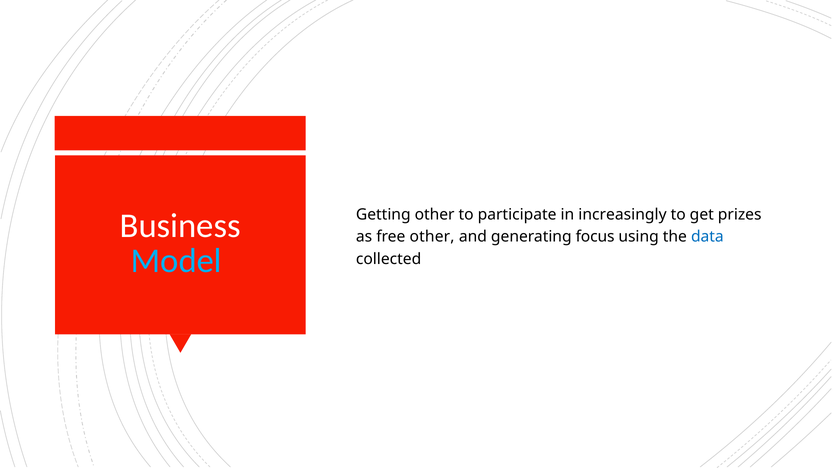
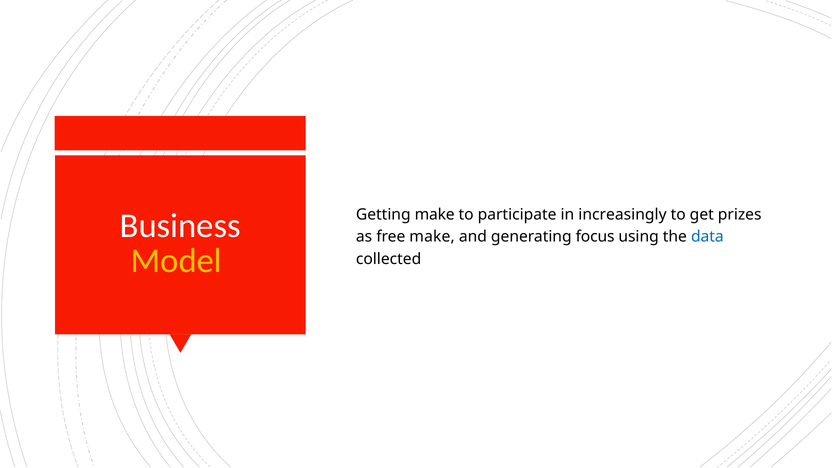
Getting other: other -> make
free other: other -> make
Model colour: light blue -> yellow
